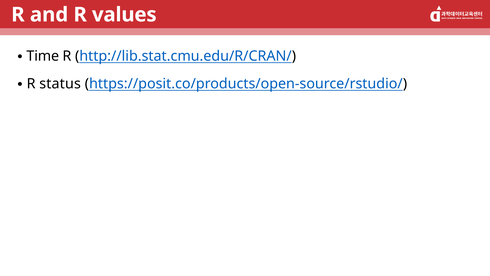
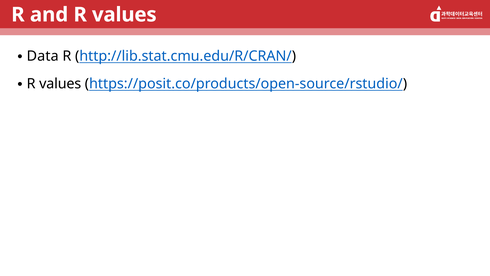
Time: Time -> Data
status at (60, 84): status -> values
